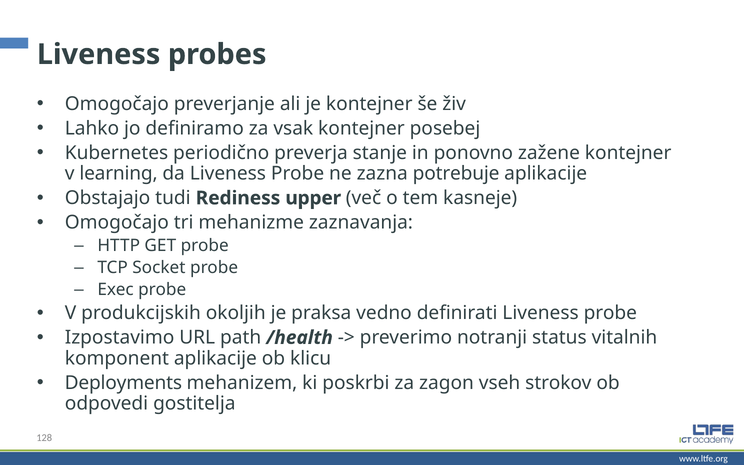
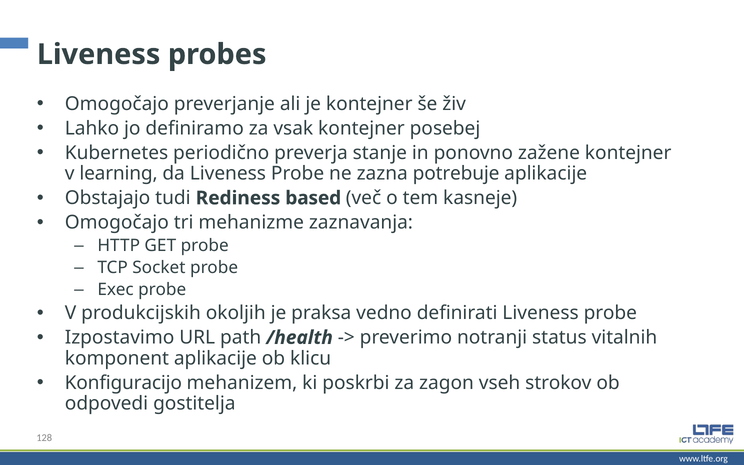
upper: upper -> based
Deployments: Deployments -> Konfiguracijo
